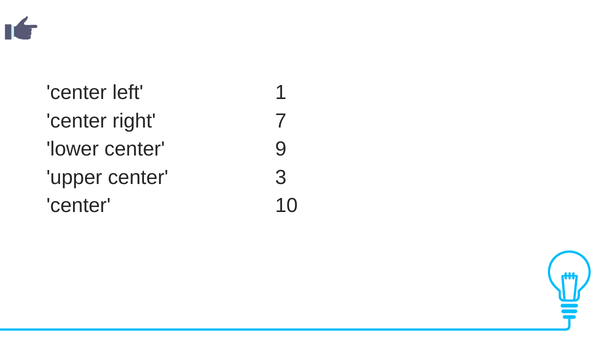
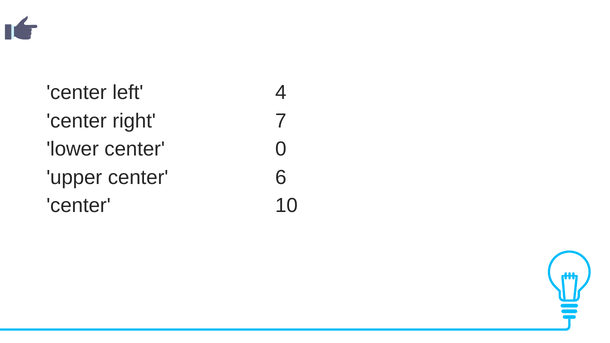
1: 1 -> 4
9: 9 -> 0
3: 3 -> 6
